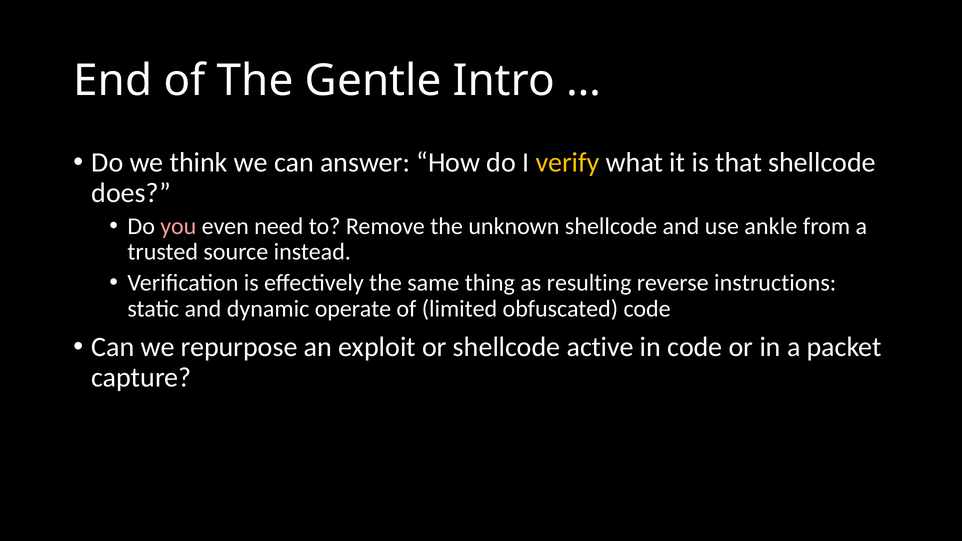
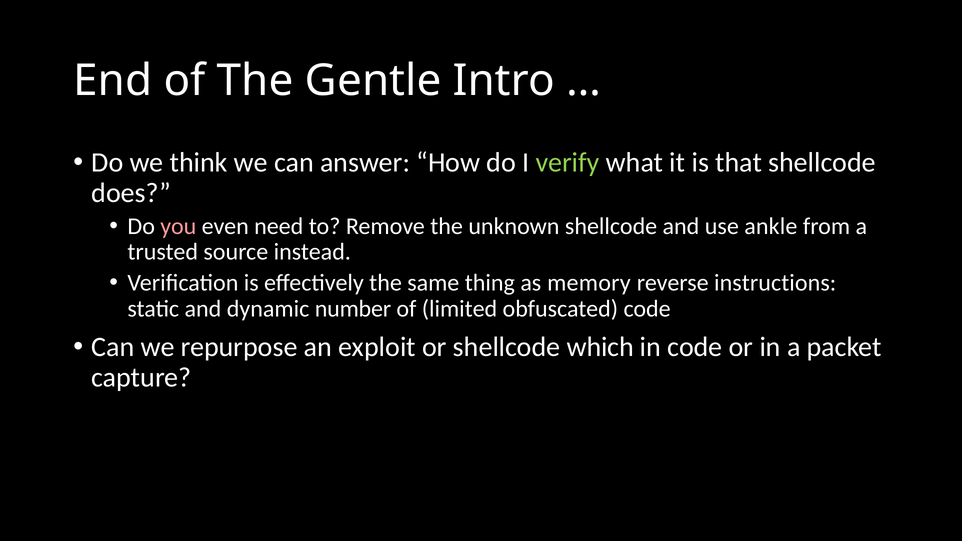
verify colour: yellow -> light green
resulting: resulting -> memory
operate: operate -> number
active: active -> which
